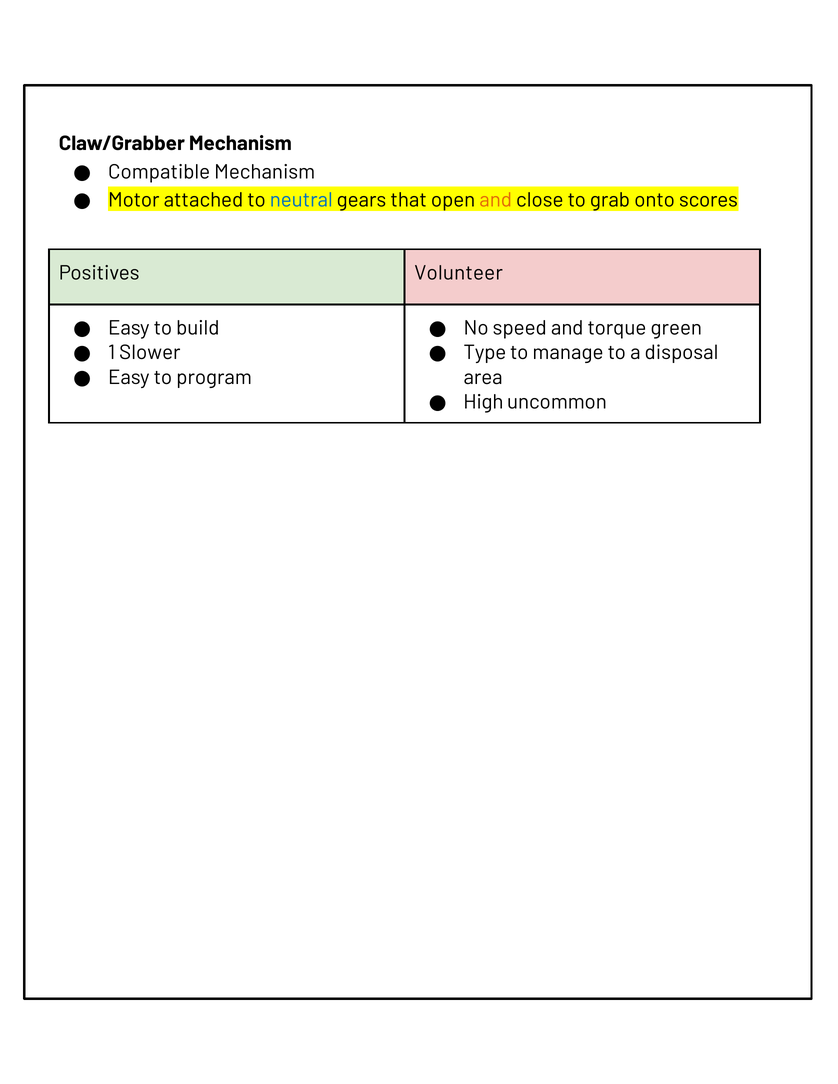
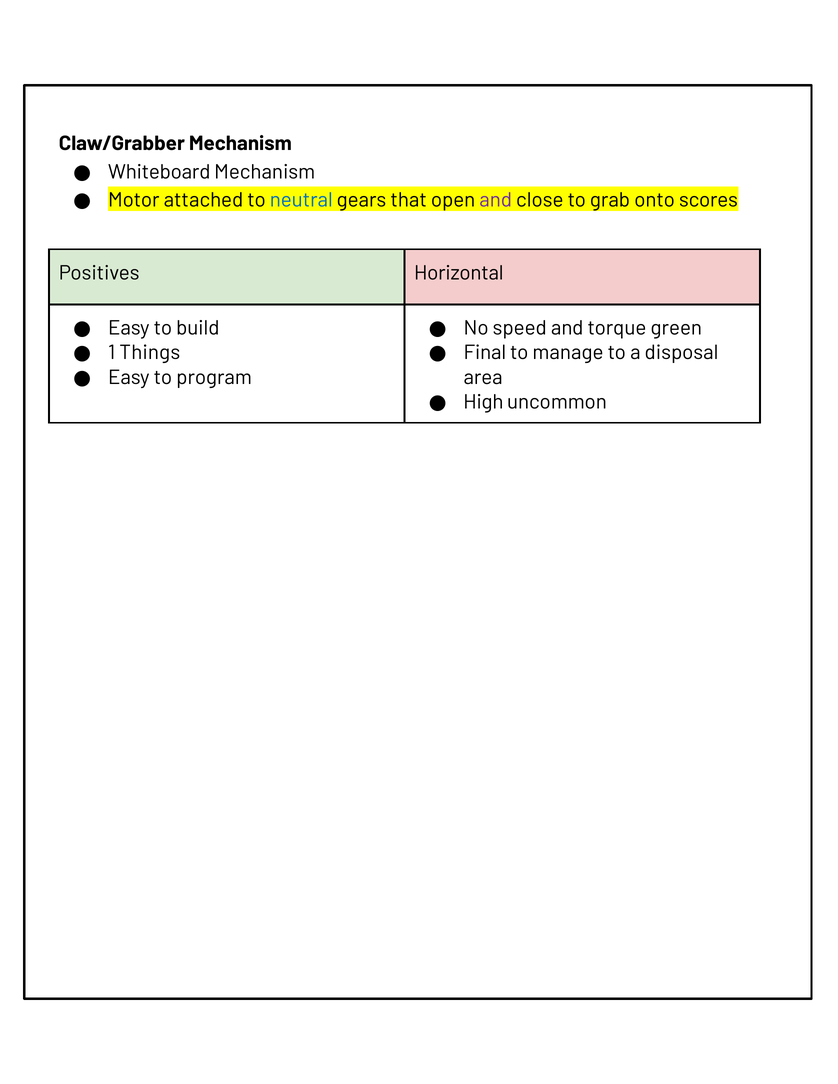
Compatible: Compatible -> Whiteboard
and at (496, 200) colour: orange -> purple
Volunteer: Volunteer -> Horizontal
Slower: Slower -> Things
Type: Type -> Final
